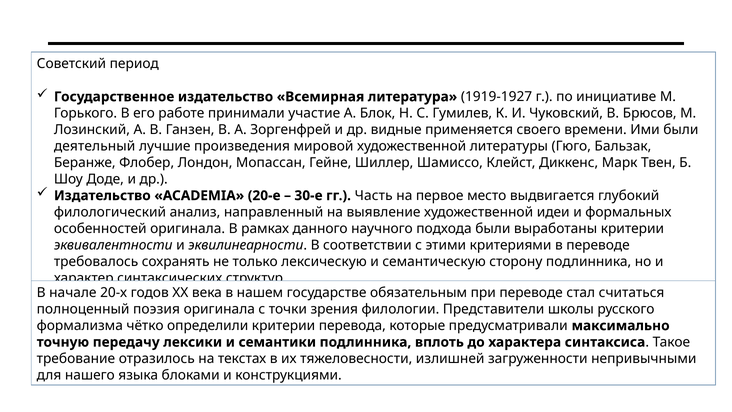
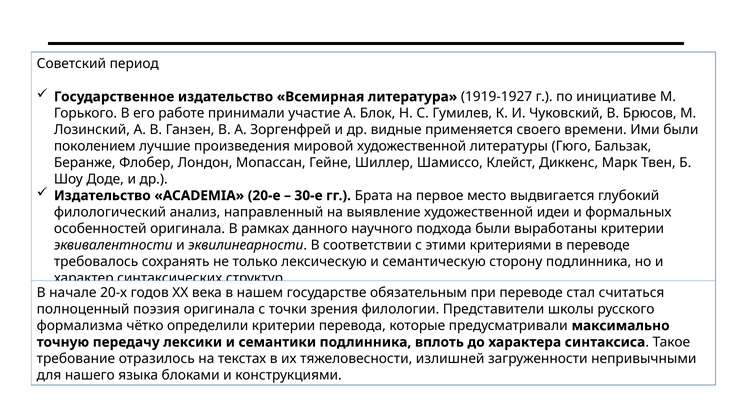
деятельный: деятельный -> поколением
Часть: Часть -> Брата
